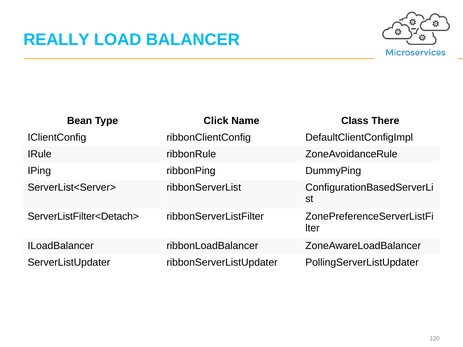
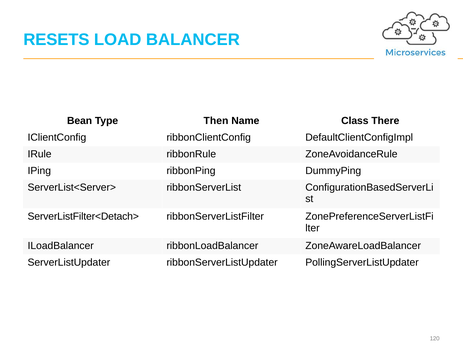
REALLY: REALLY -> RESETS
Click: Click -> Then
